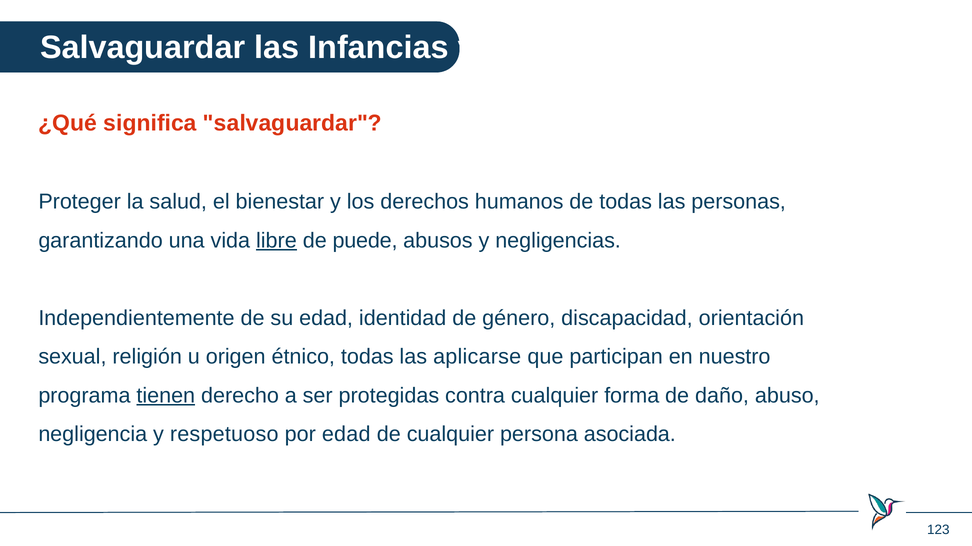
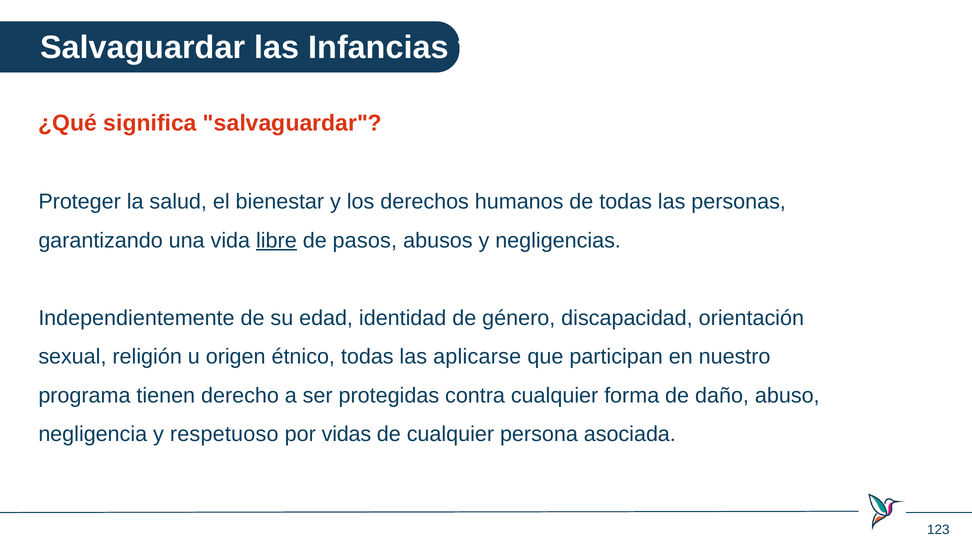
puede: puede -> pasos
tienen underline: present -> none
por edad: edad -> vidas
